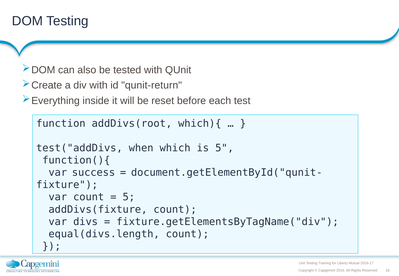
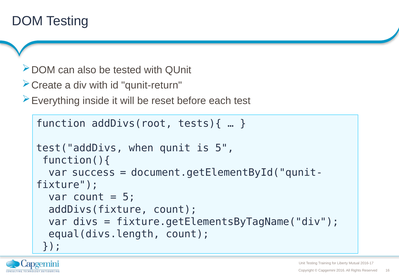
which){: which){ -> tests){
when which: which -> qunit
